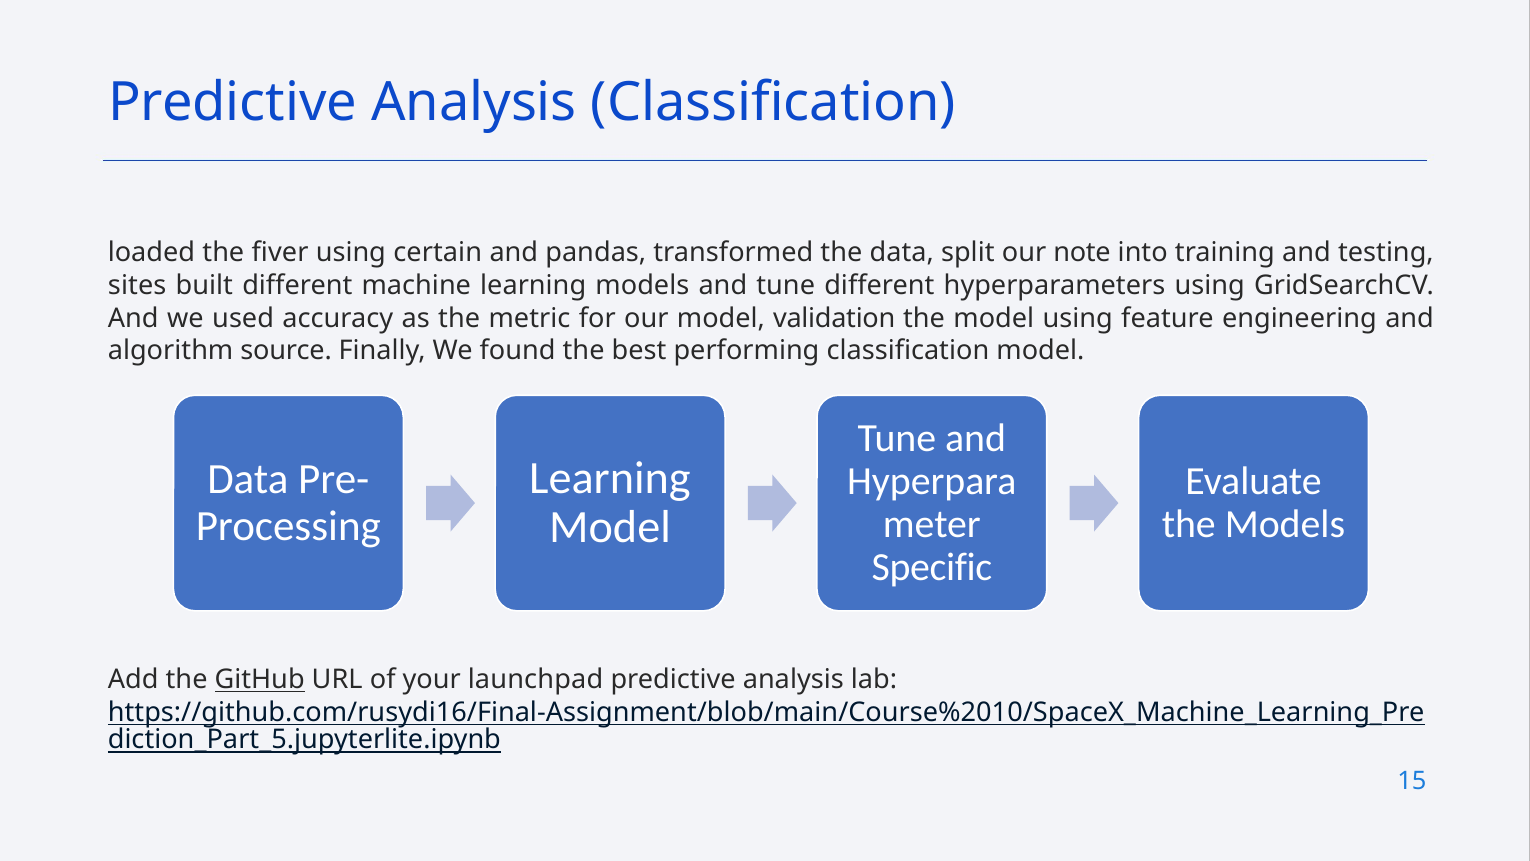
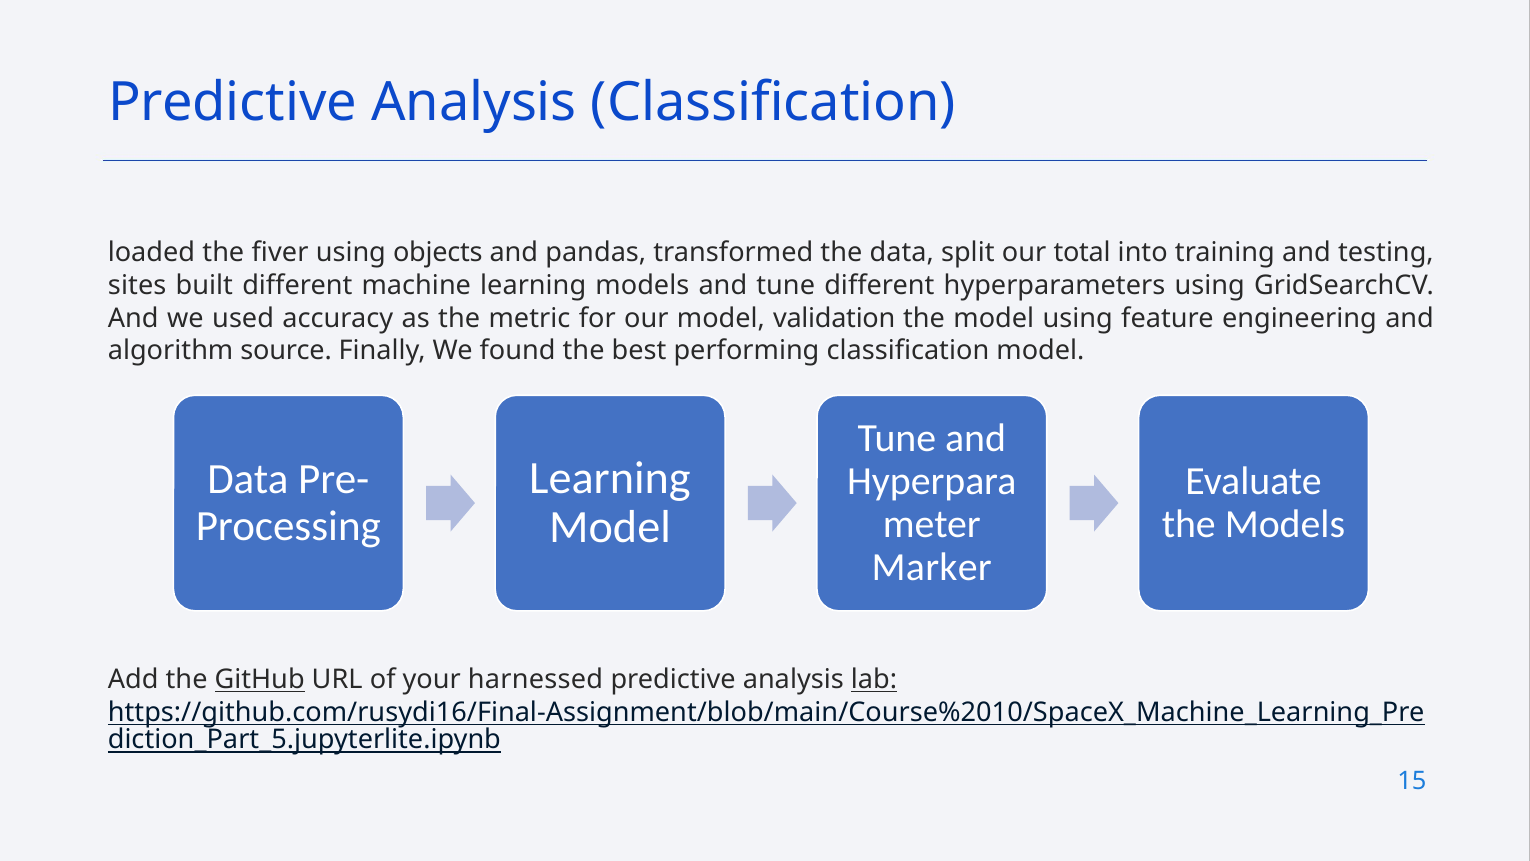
certain: certain -> objects
note: note -> total
Specific: Specific -> Marker
launchpad: launchpad -> harnessed
lab underline: none -> present
